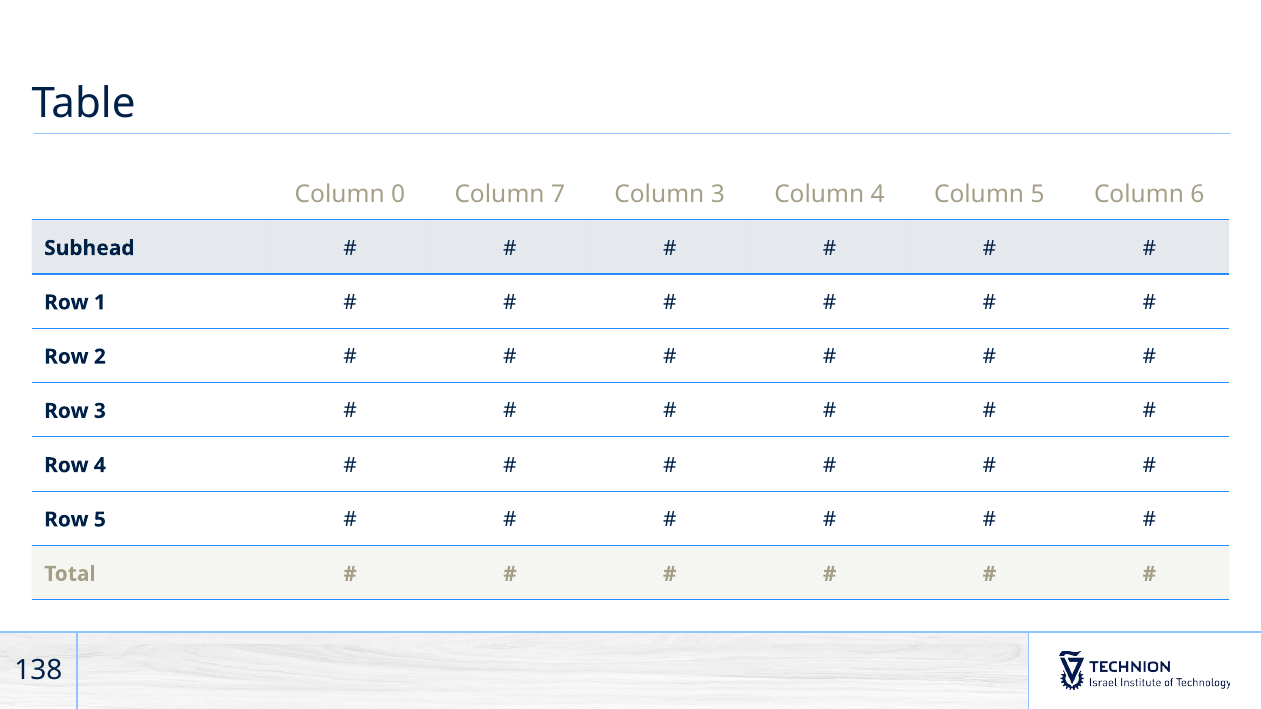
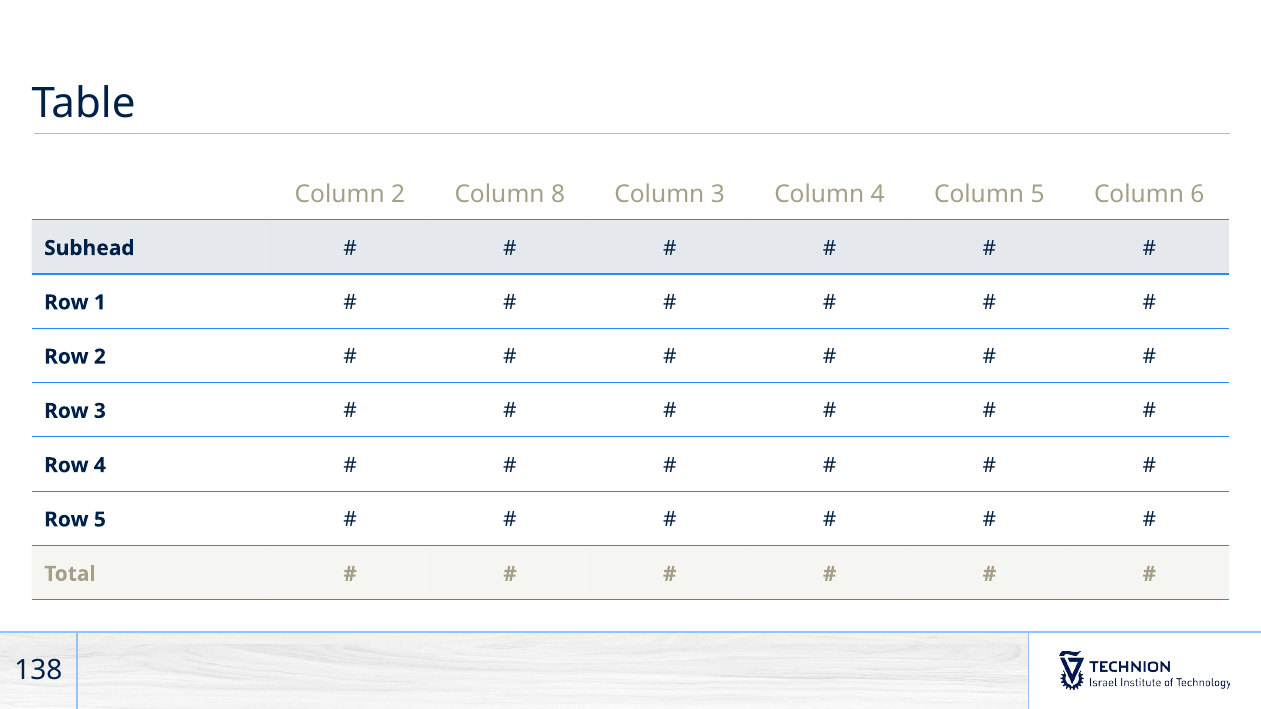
Column 0: 0 -> 2
7: 7 -> 8
